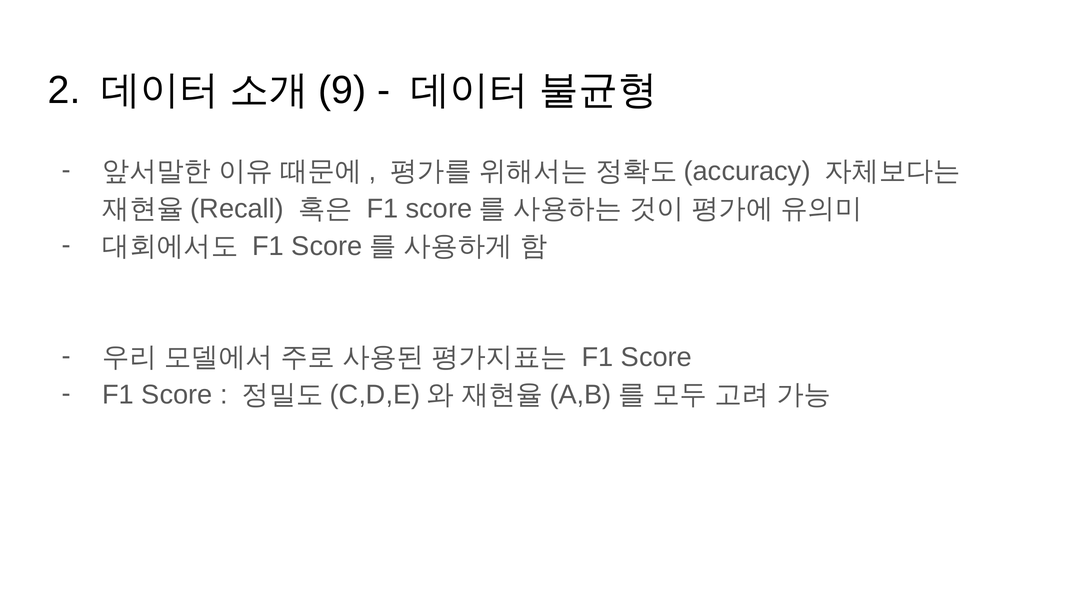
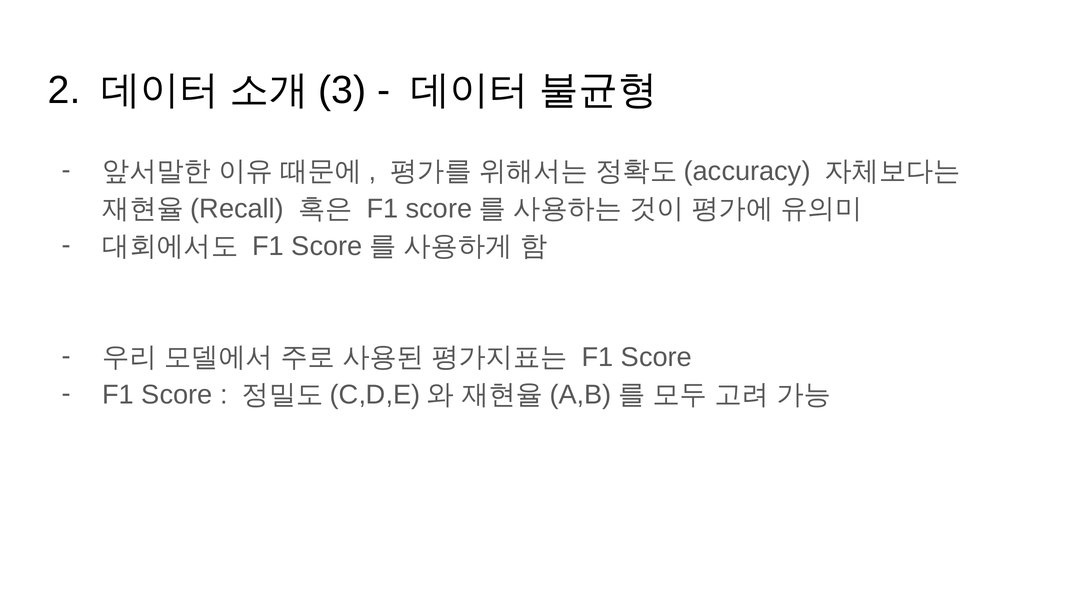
9: 9 -> 3
